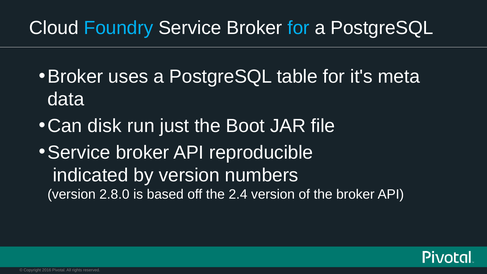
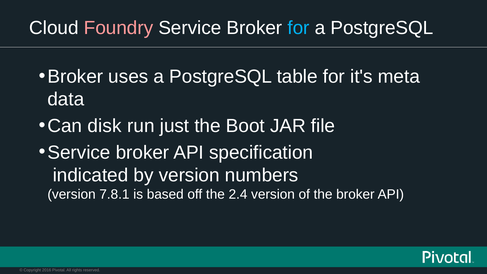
Foundry colour: light blue -> pink
reproducible: reproducible -> specification
2.8.0: 2.8.0 -> 7.8.1
